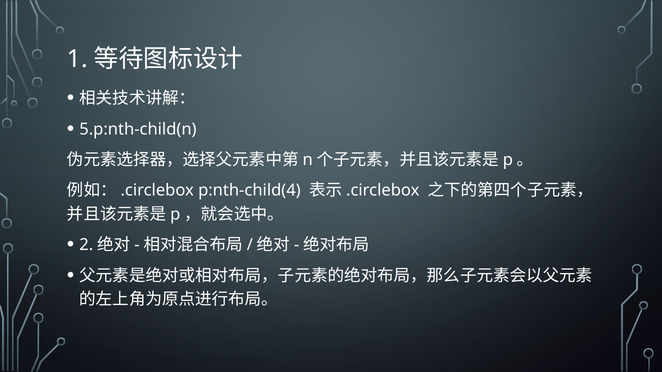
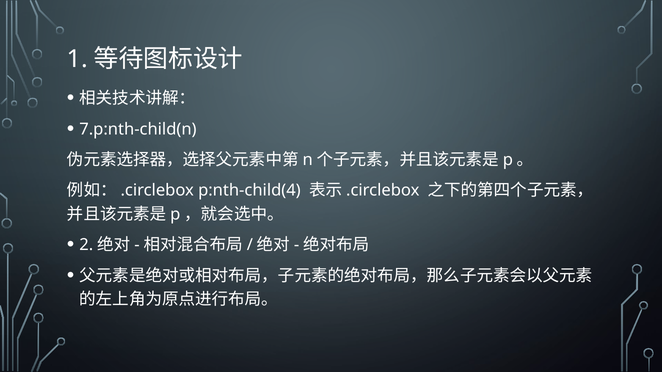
5.p:nth-child(n: 5.p:nth-child(n -> 7.p:nth-child(n
